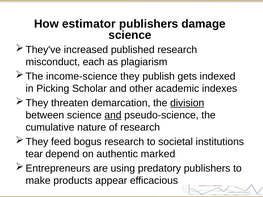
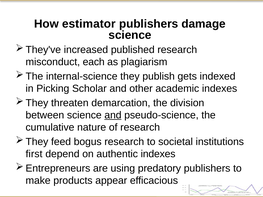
income-science: income-science -> internal-science
division underline: present -> none
tear: tear -> first
authentic marked: marked -> indexes
